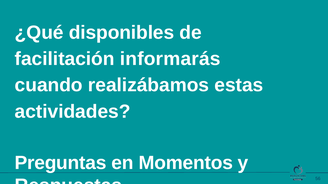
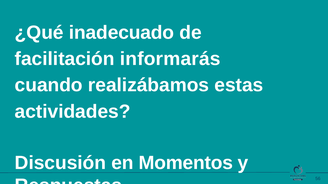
disponibles: disponibles -> inadecuado
Preguntas: Preguntas -> Discusión
